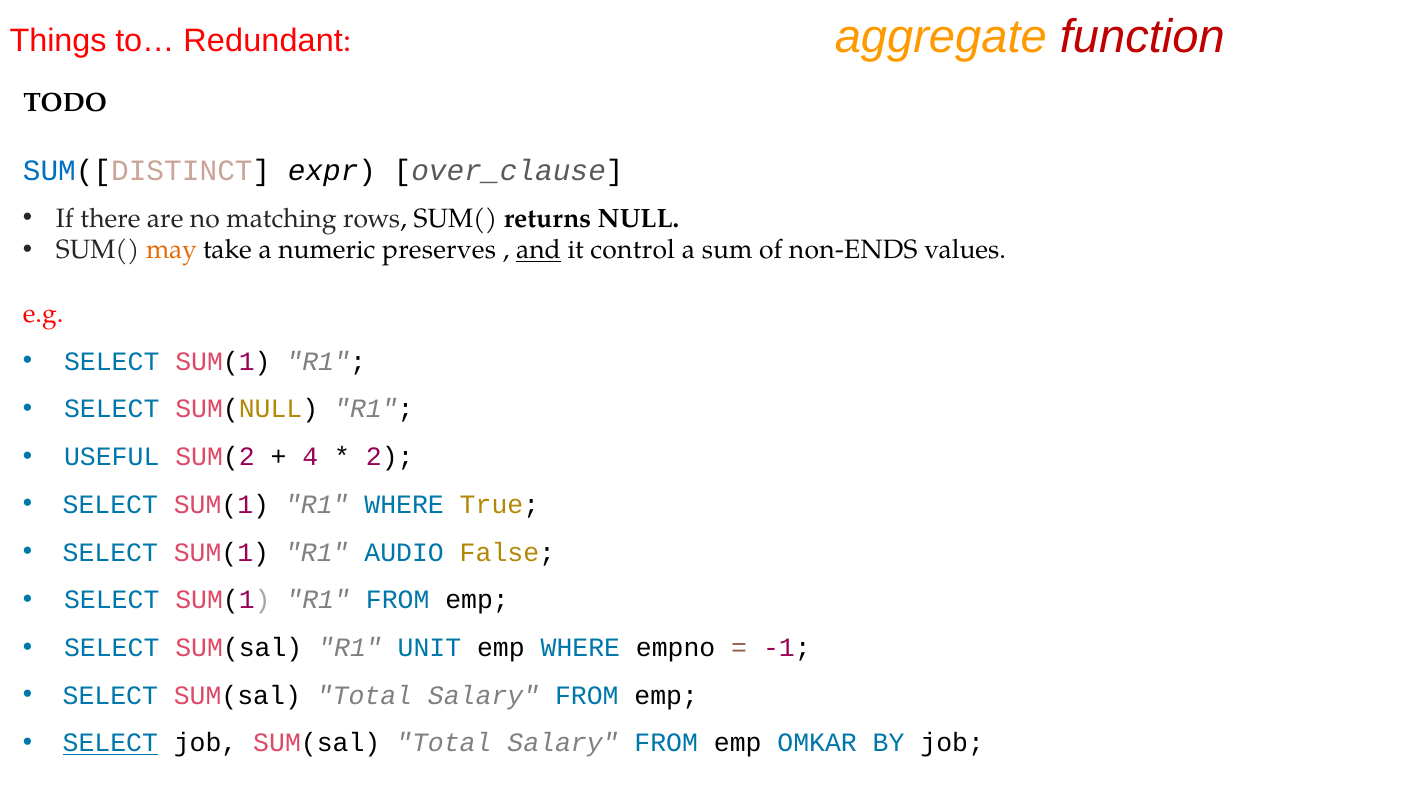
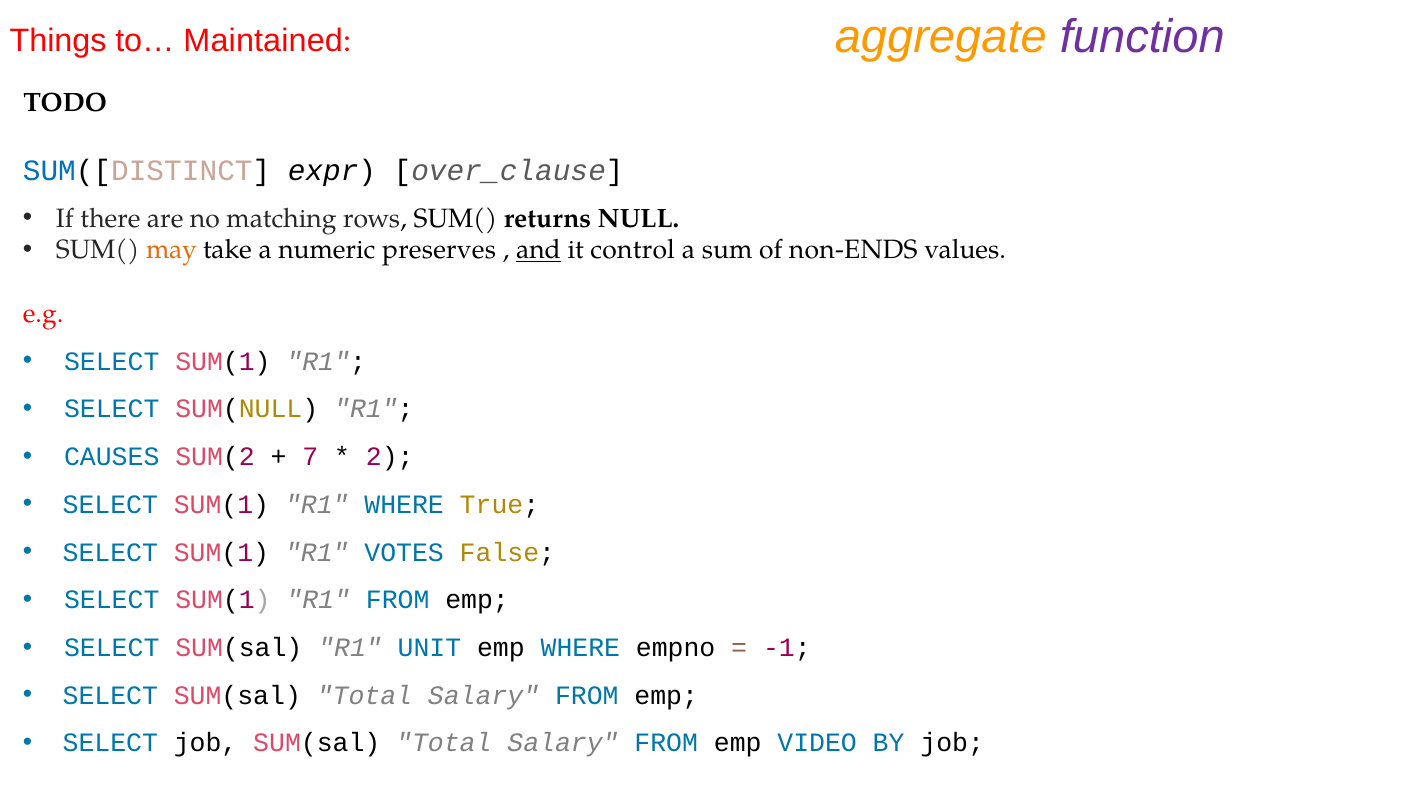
Redundant: Redundant -> Maintained
function colour: red -> purple
USEFUL: USEFUL -> CAUSES
4: 4 -> 7
AUDIO: AUDIO -> VOTES
SELECT at (110, 742) underline: present -> none
OMKAR: OMKAR -> VIDEO
